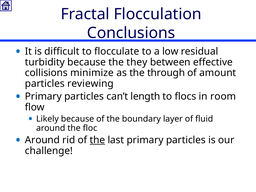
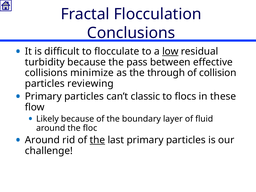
low underline: none -> present
they: they -> pass
amount: amount -> collision
length: length -> classic
room: room -> these
